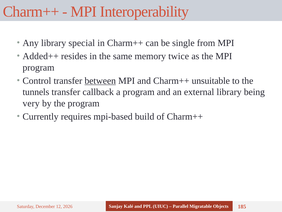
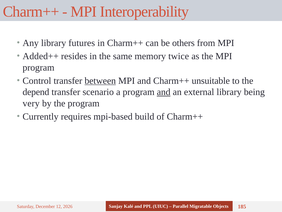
special: special -> futures
single: single -> others
tunnels: tunnels -> depend
callback: callback -> scenario
and at (164, 92) underline: none -> present
